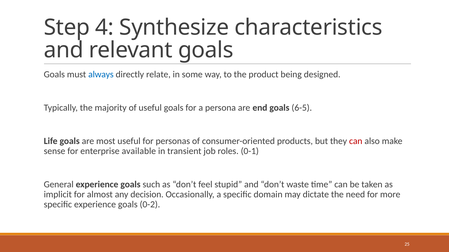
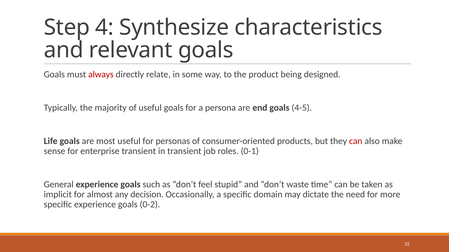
always colour: blue -> red
6-5: 6-5 -> 4-5
enterprise available: available -> transient
